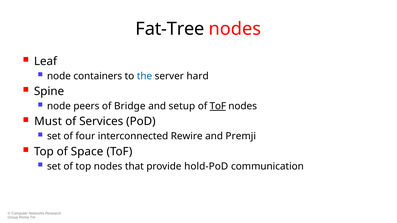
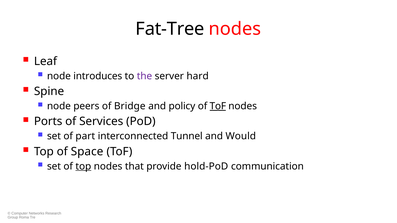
containers: containers -> introduces
the colour: blue -> purple
setup: setup -> policy
Must: Must -> Ports
four: four -> part
Rewire: Rewire -> Tunnel
Premji: Premji -> Would
top at (83, 166) underline: none -> present
